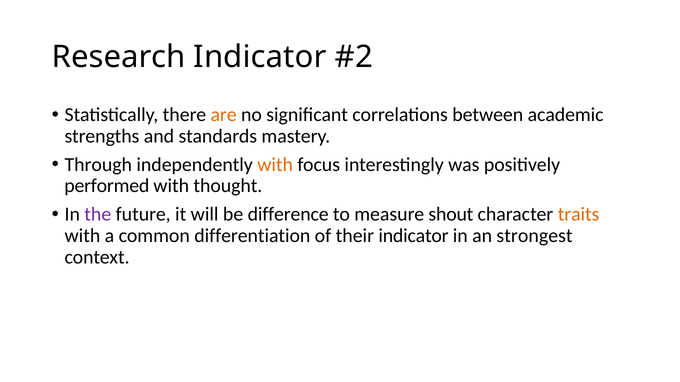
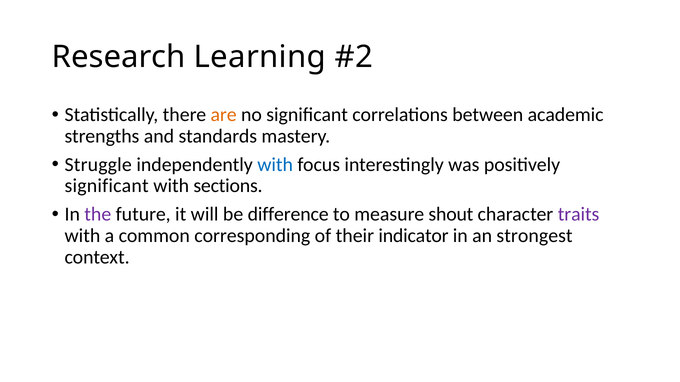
Research Indicator: Indicator -> Learning
Through: Through -> Struggle
with at (275, 165) colour: orange -> blue
performed at (107, 186): performed -> significant
thought: thought -> sections
traits colour: orange -> purple
differentiation: differentiation -> corresponding
